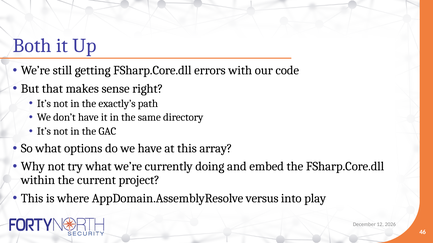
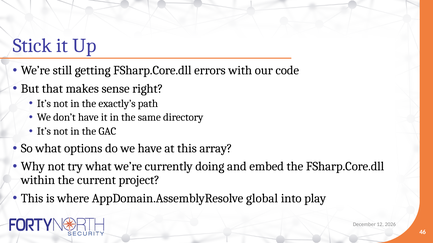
Both: Both -> Stick
versus: versus -> global
